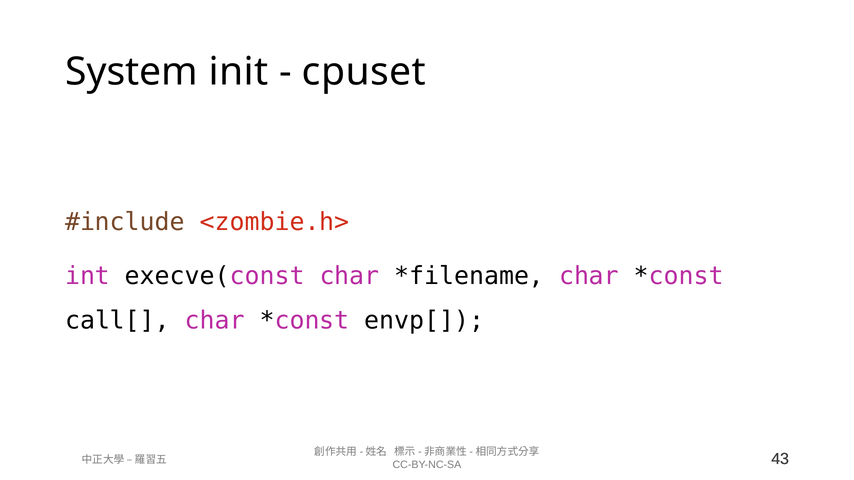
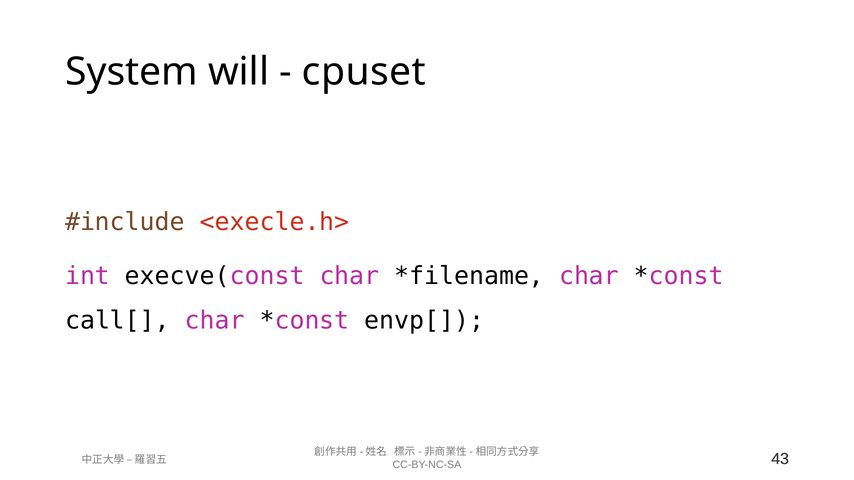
init: init -> will
<zombie.h>: <zombie.h> -> <execle.h>
